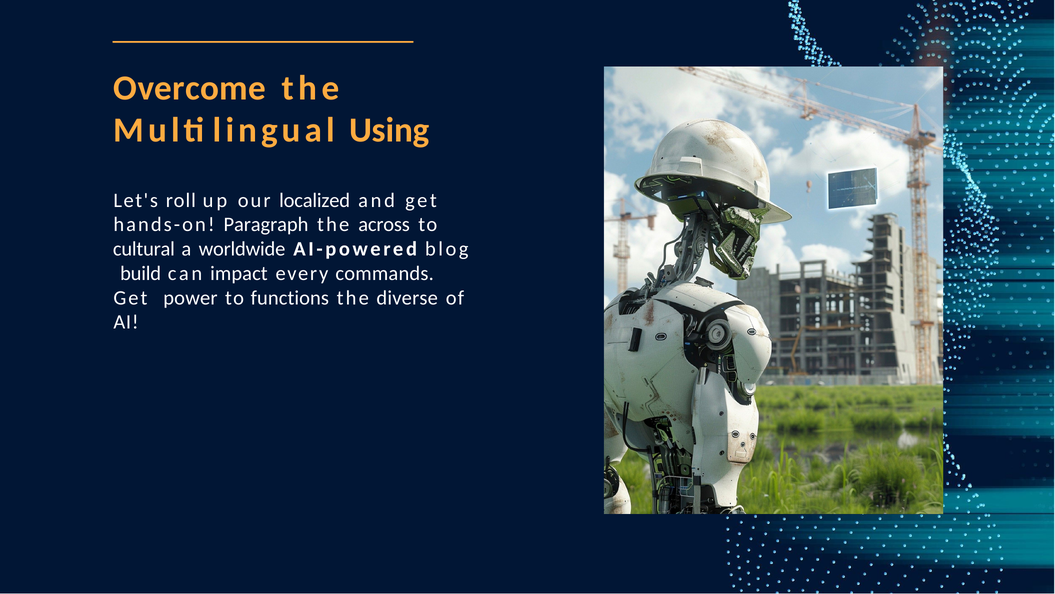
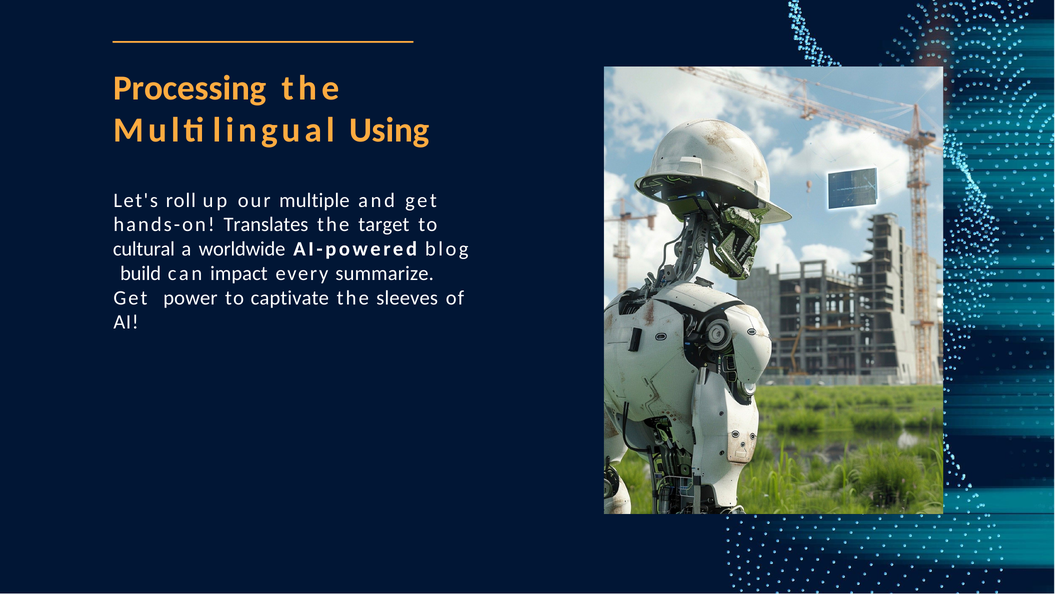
Overcome: Overcome -> Processing
localized: localized -> multiple
Paragraph: Paragraph -> Translates
across: across -> target
commands: commands -> summarize
functions: functions -> captivate
diverse: diverse -> sleeves
